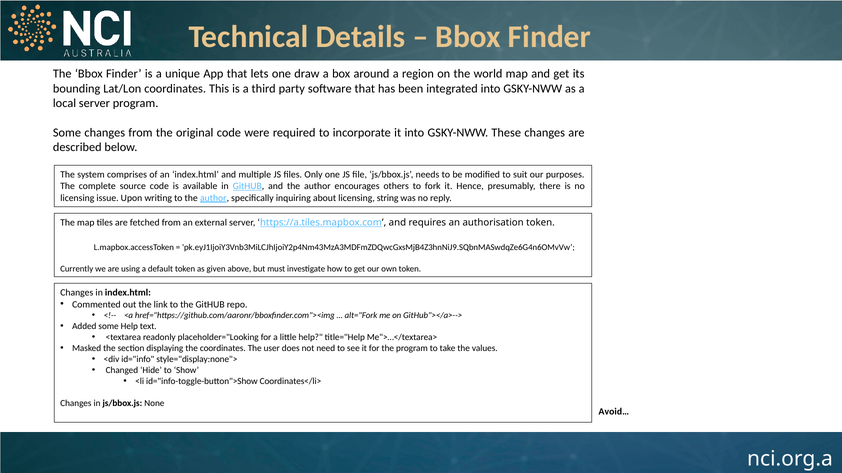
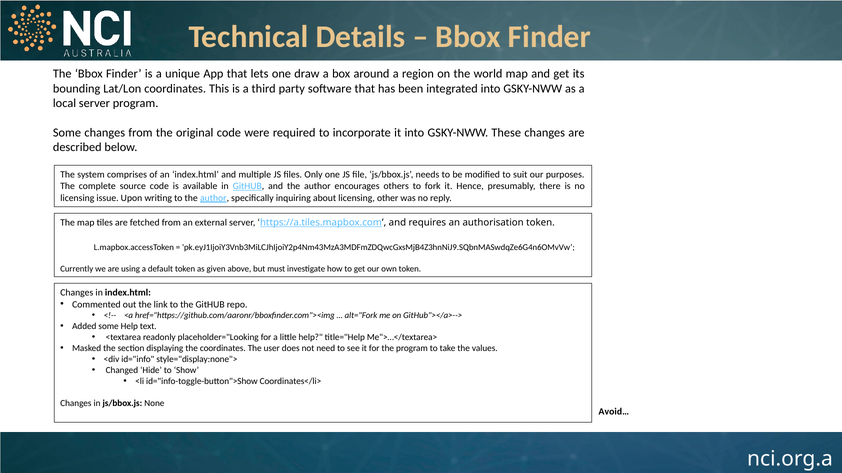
string: string -> other
